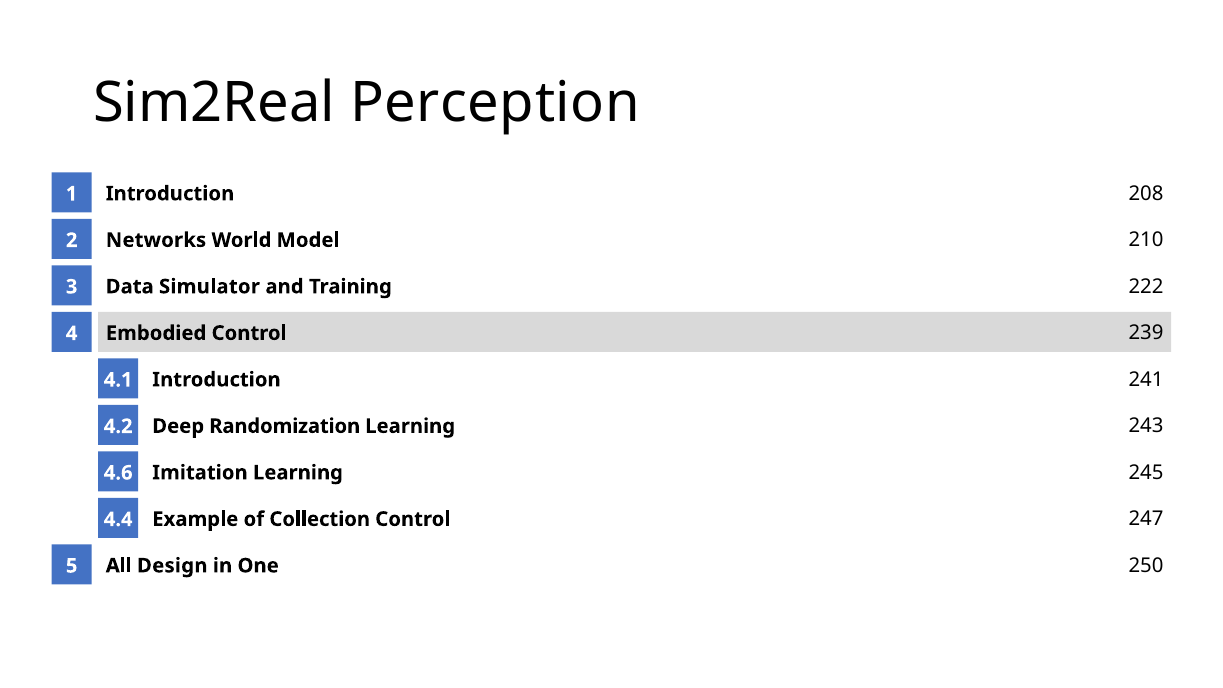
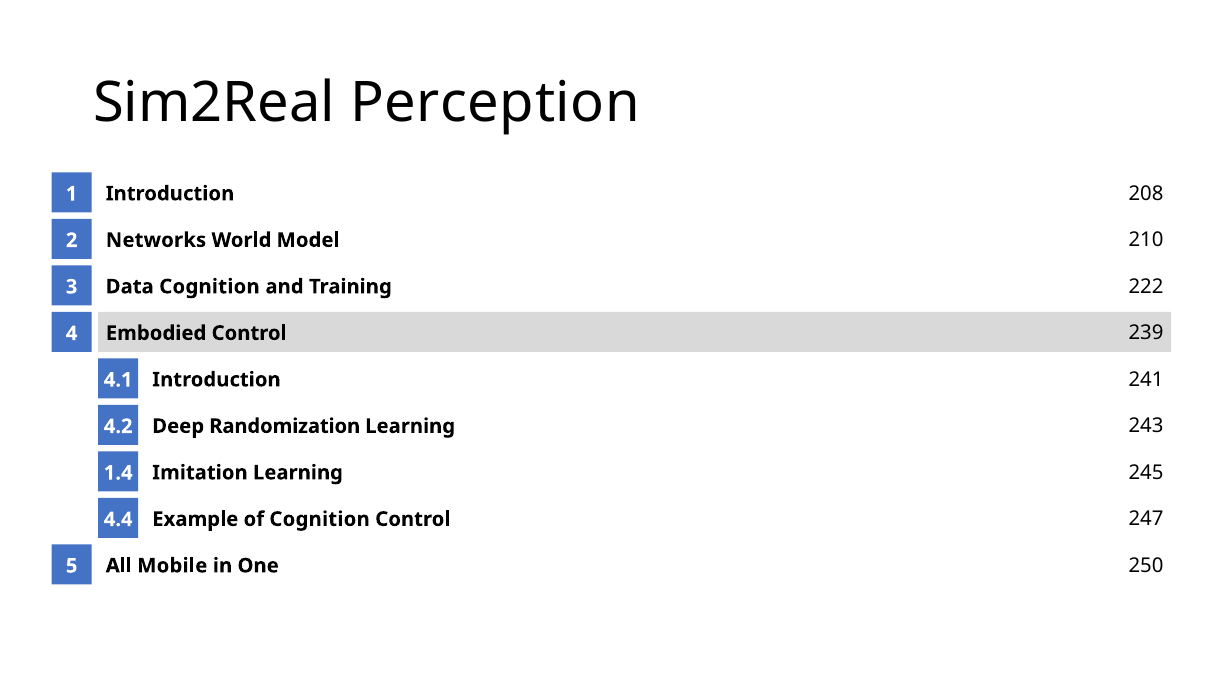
Data Simulator: Simulator -> Cognition
4.6: 4.6 -> 1.4
of Collection: Collection -> Cognition
Design: Design -> Mobile
